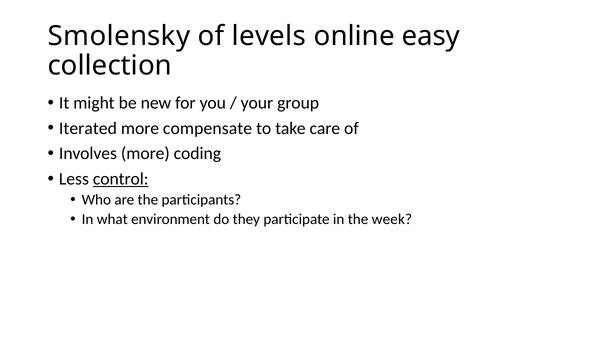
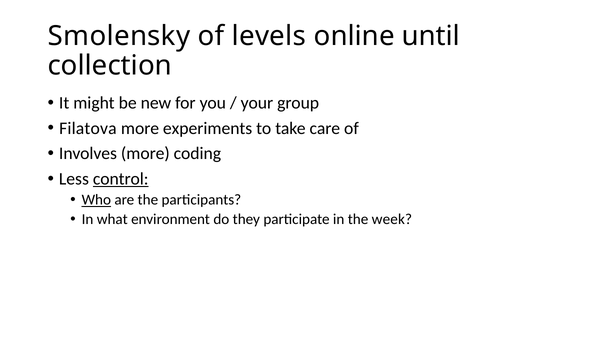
easy: easy -> until
Iterated: Iterated -> Filatova
compensate: compensate -> experiments
Who underline: none -> present
